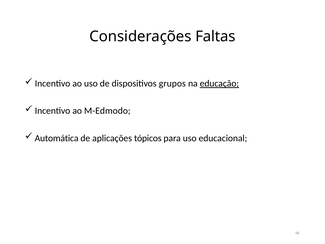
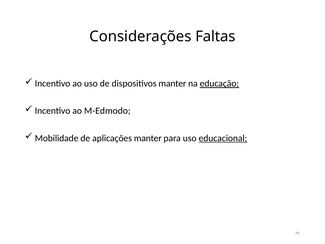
dispositivos grupos: grupos -> manter
Automática: Automática -> Mobilidade
aplicações tópicos: tópicos -> manter
educacional underline: none -> present
